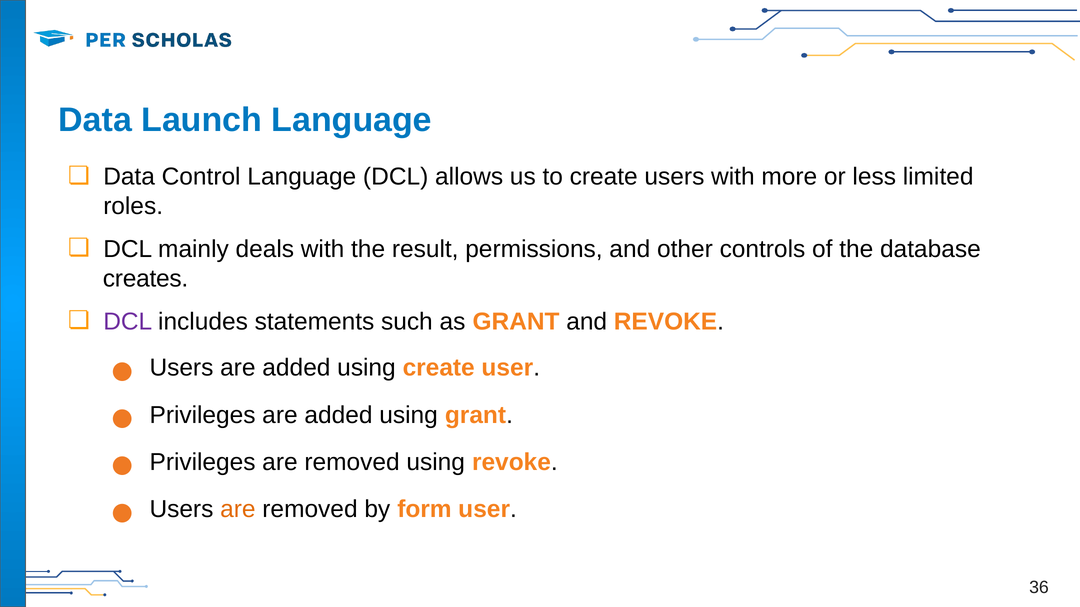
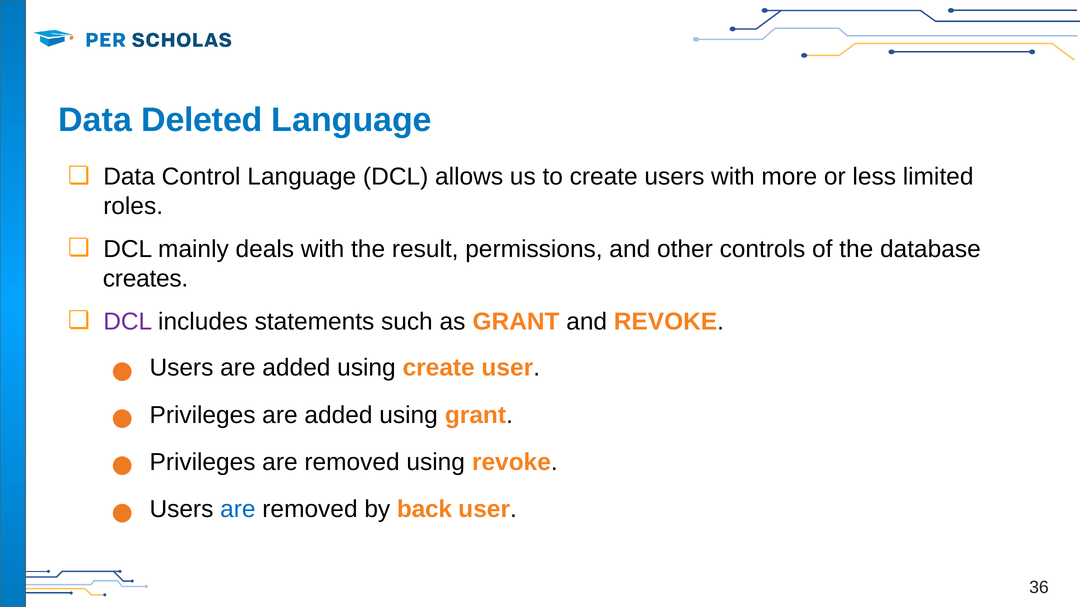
Launch: Launch -> Deleted
are at (238, 510) colour: orange -> blue
form: form -> back
